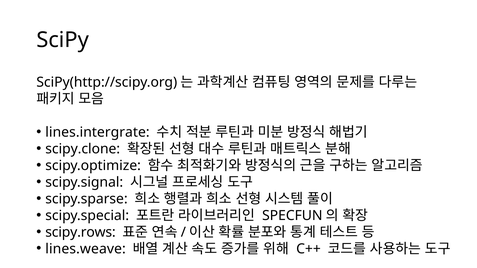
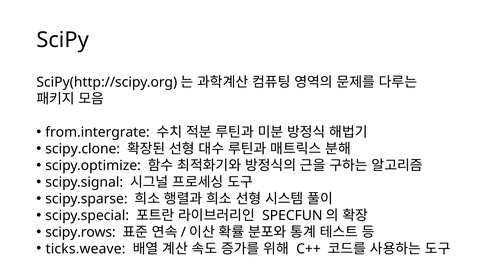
lines.intergrate: lines.intergrate -> from.intergrate
lines.weave: lines.weave -> ticks.weave
